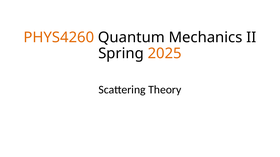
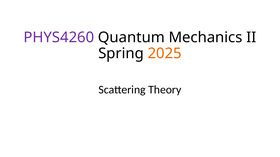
PHYS4260 colour: orange -> purple
